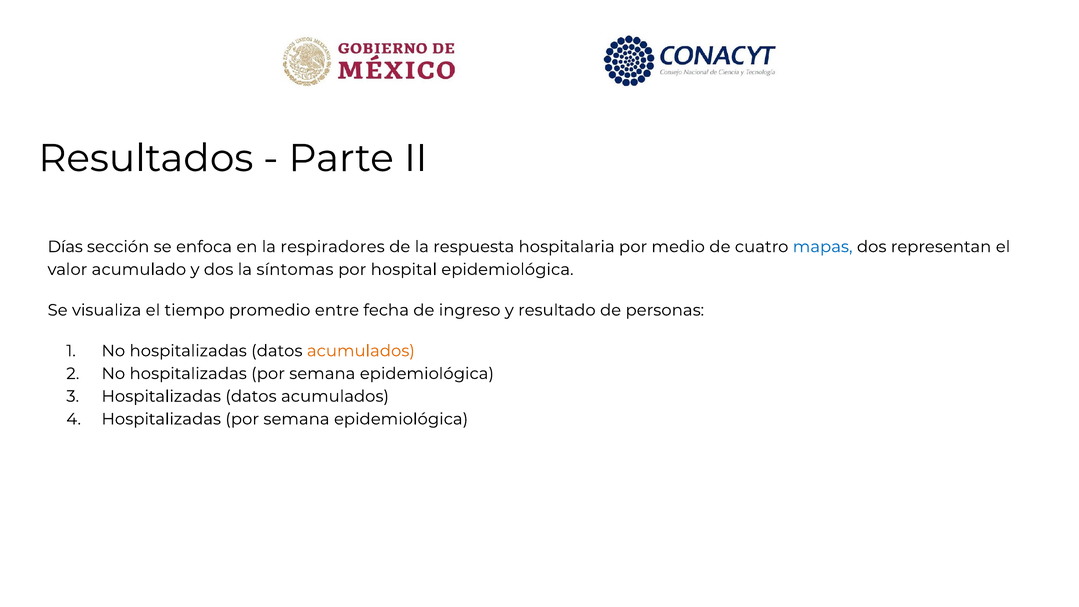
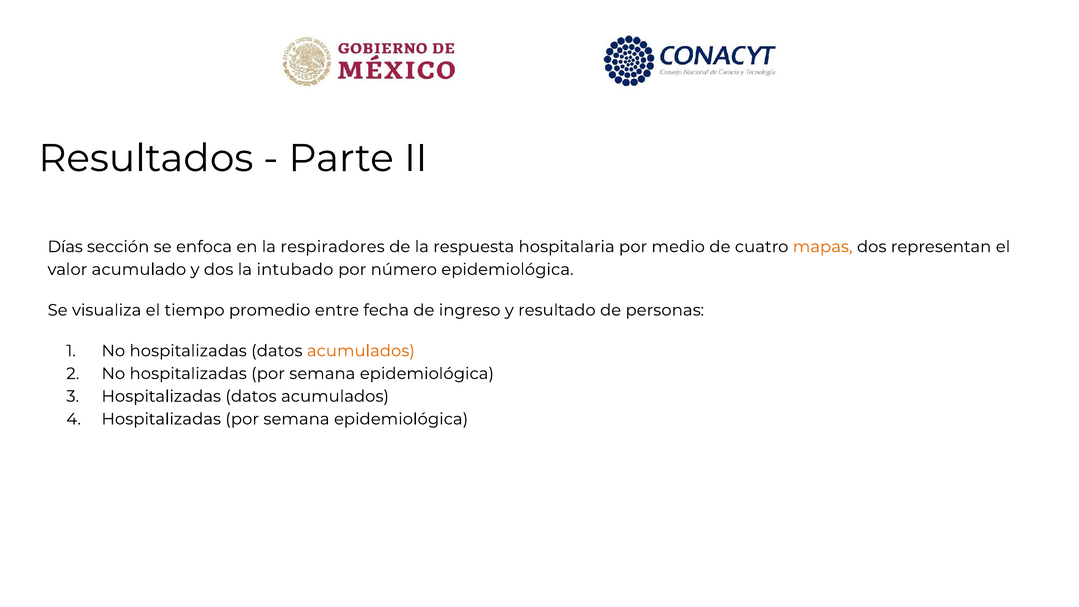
mapas colour: blue -> orange
síntomas: síntomas -> intubado
hospital: hospital -> número
